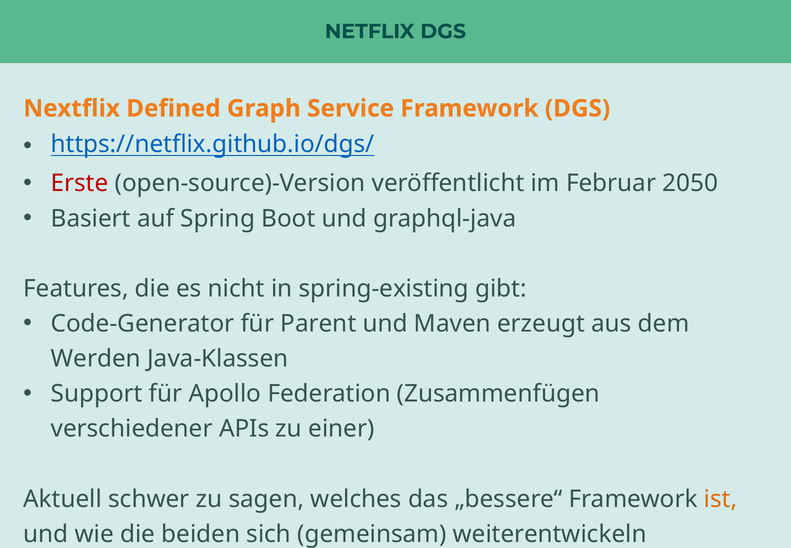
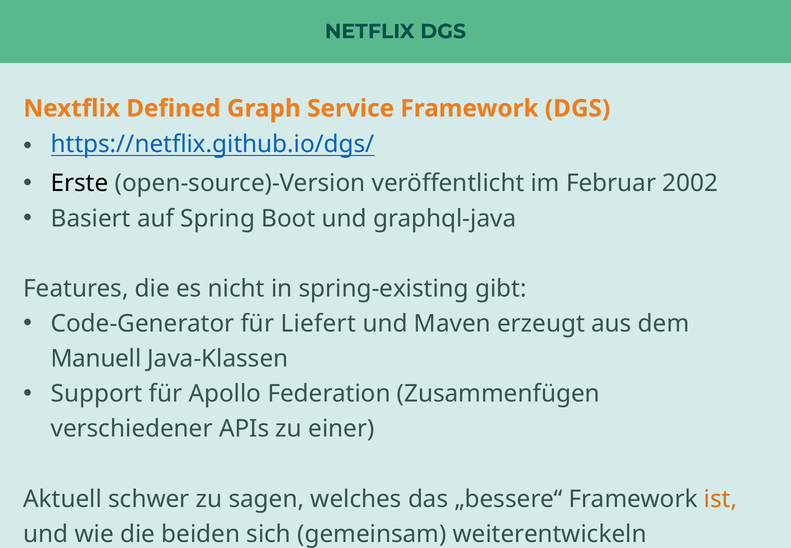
Erste colour: red -> black
2050: 2050 -> 2002
Parent: Parent -> Liefert
Werden: Werden -> Manuell
